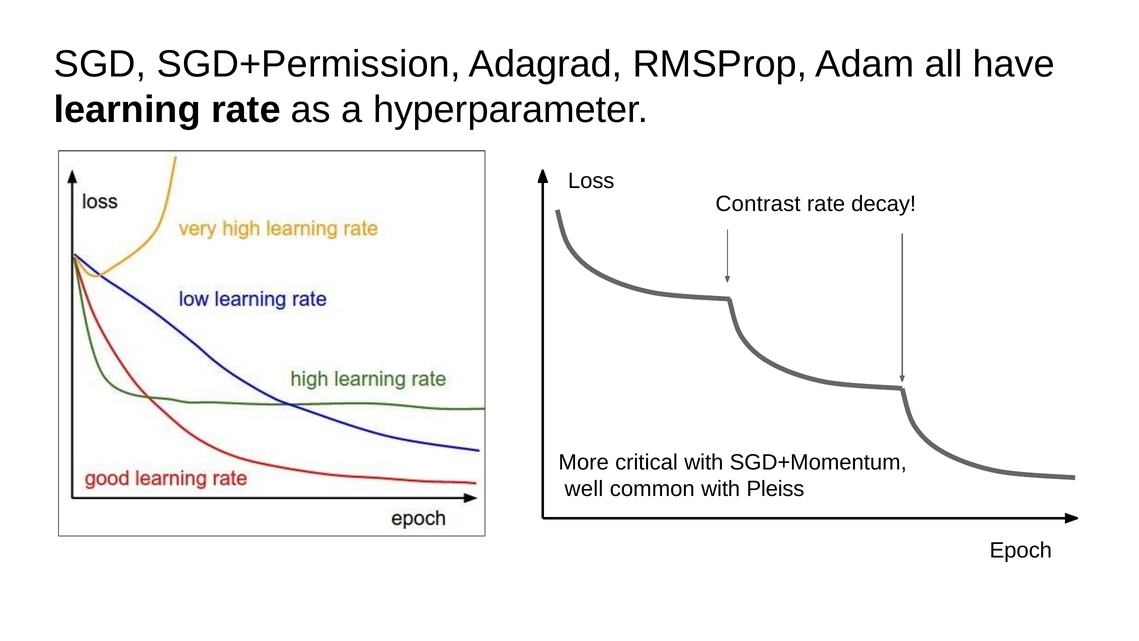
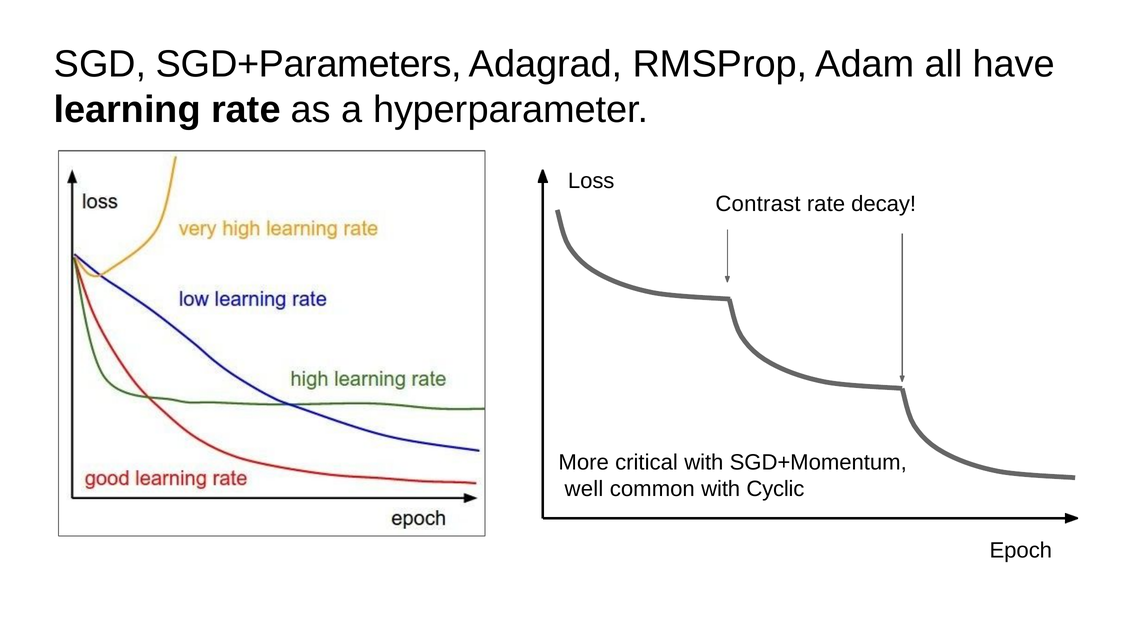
SGD+Permission: SGD+Permission -> SGD+Parameters
Pleiss: Pleiss -> Cyclic
